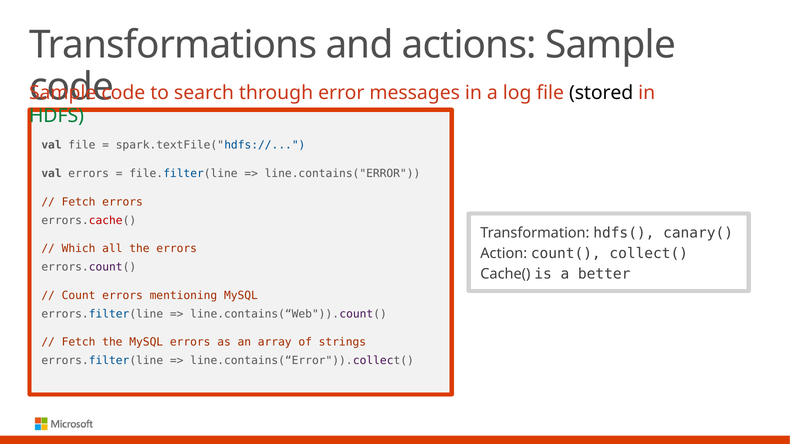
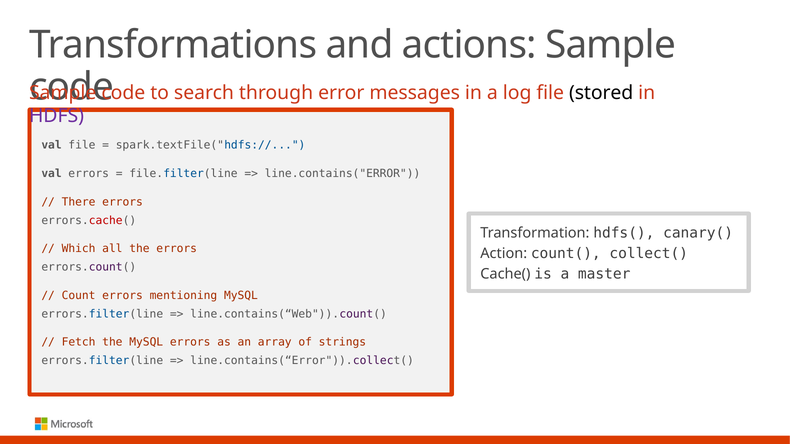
HDFS colour: green -> purple
Fetch at (79, 202): Fetch -> There
better: better -> master
